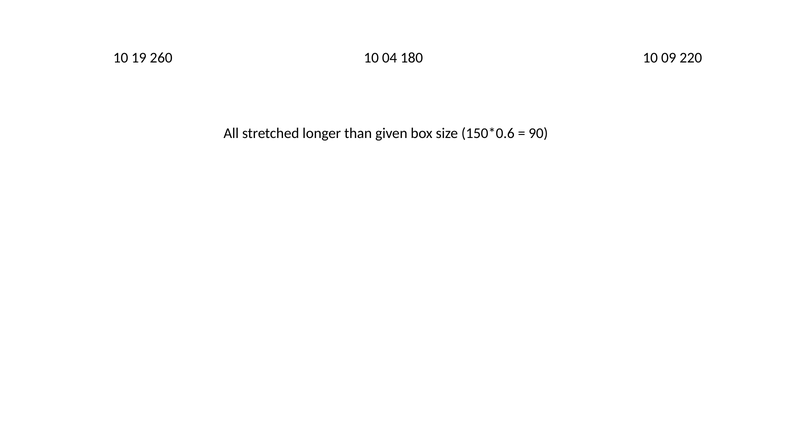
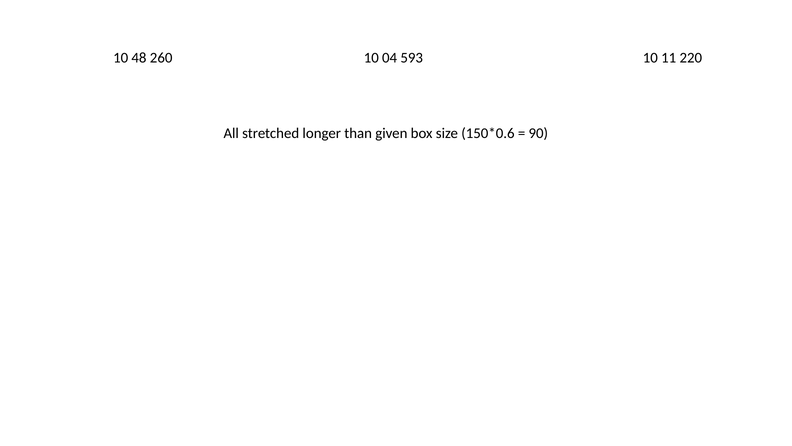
19: 19 -> 48
180: 180 -> 593
09: 09 -> 11
